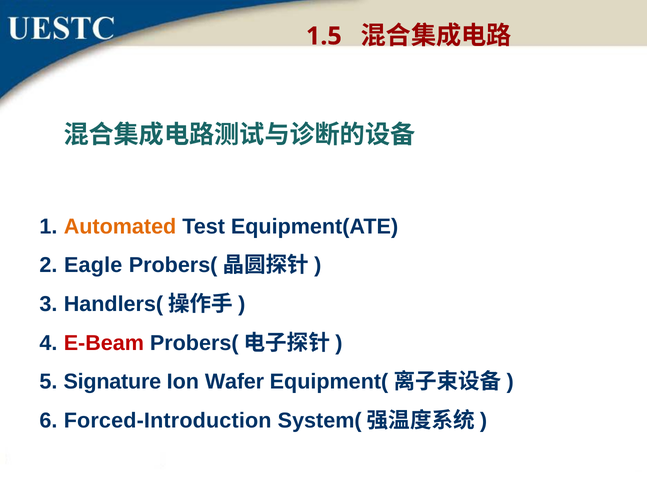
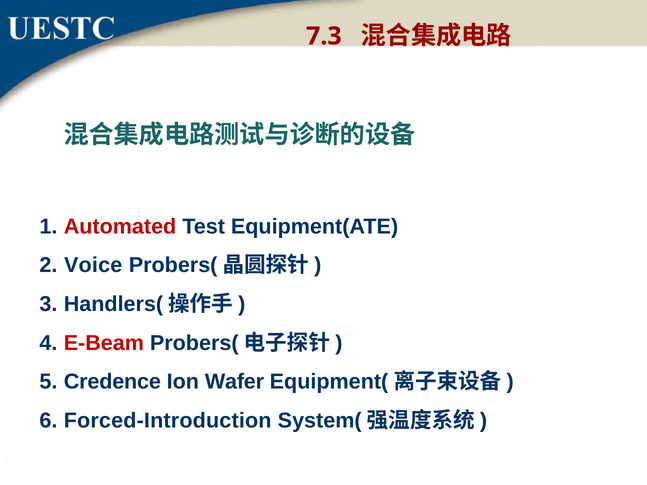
1.5: 1.5 -> 7.3
Automated colour: orange -> red
Eagle: Eagle -> Voice
Signature: Signature -> Credence
